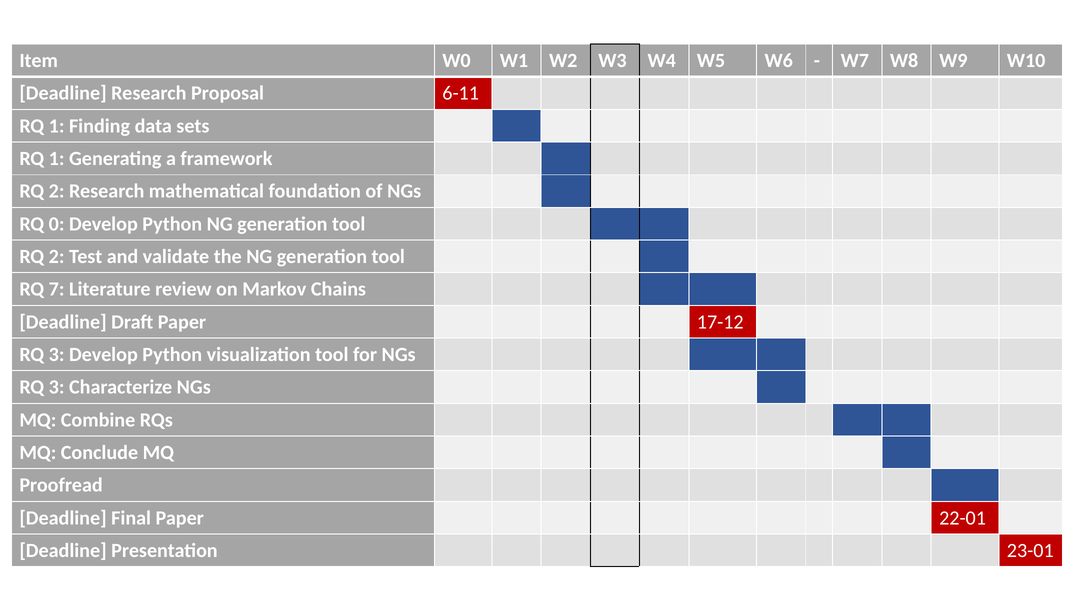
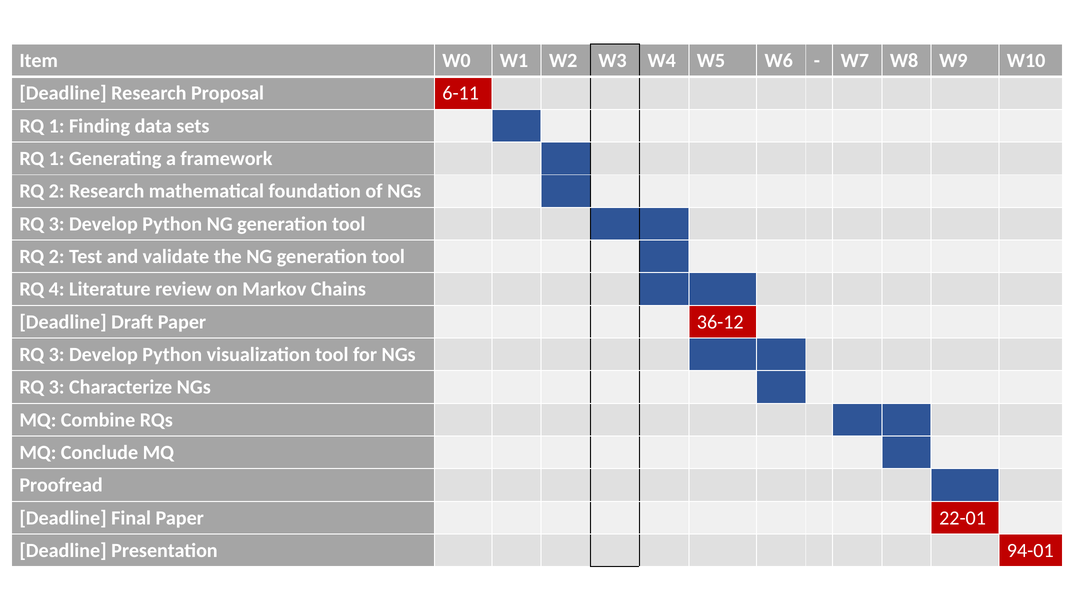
0 at (57, 224): 0 -> 3
7: 7 -> 4
17-12: 17-12 -> 36-12
23-01: 23-01 -> 94-01
